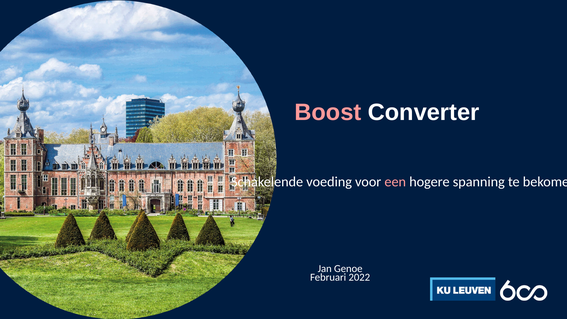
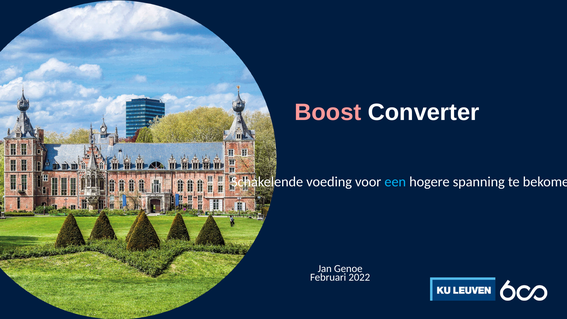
een colour: pink -> light blue
